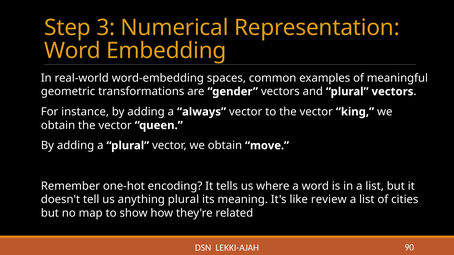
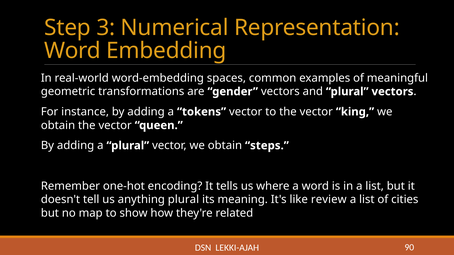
always: always -> tokens
move: move -> steps
